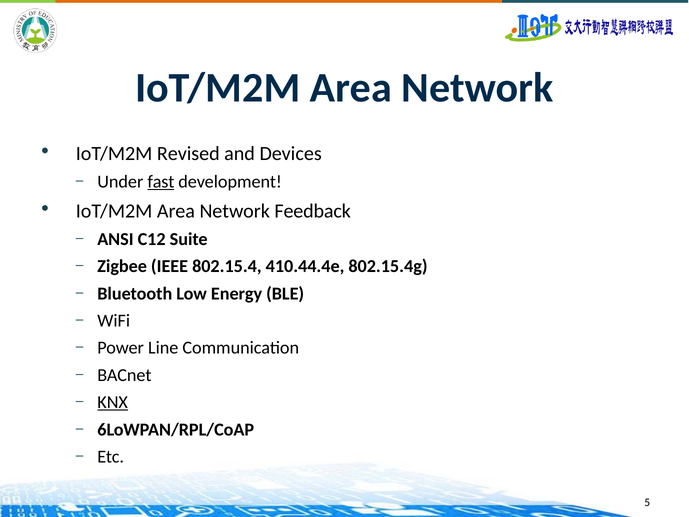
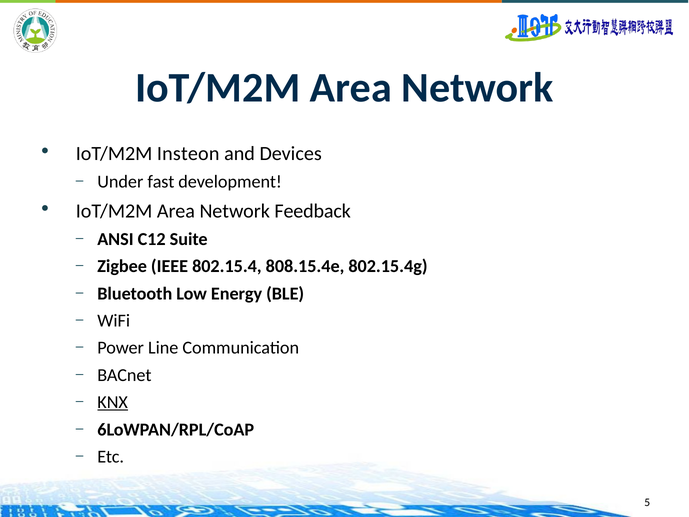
Revised: Revised -> Insteon
fast underline: present -> none
410.44.4e: 410.44.4e -> 808.15.4e
